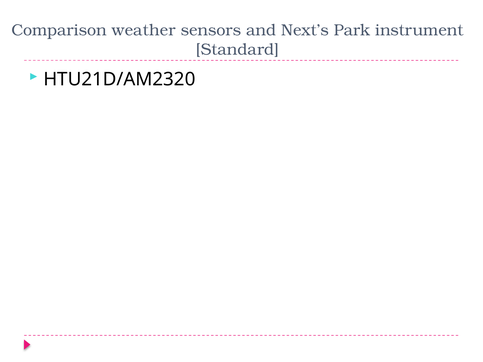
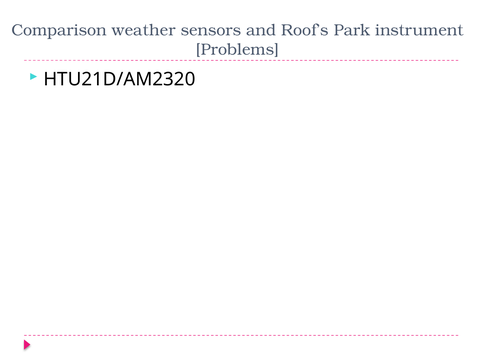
Next’s: Next’s -> Roof’s
Standard: Standard -> Problems
